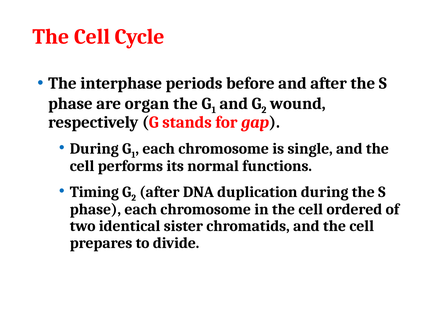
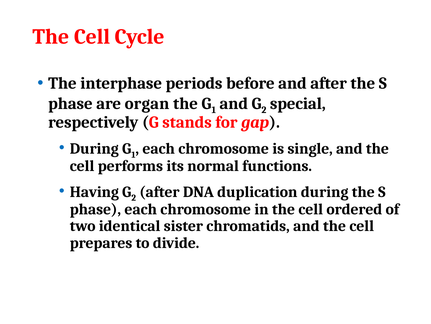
wound: wound -> special
Timing: Timing -> Having
